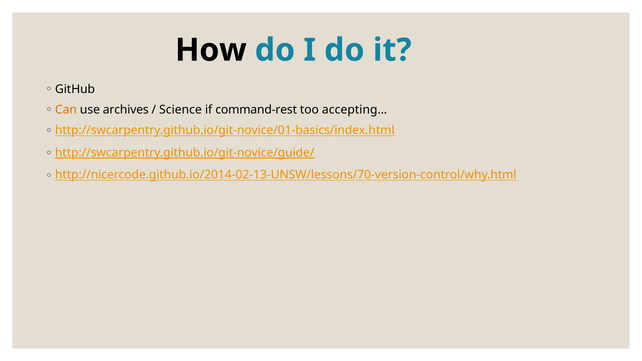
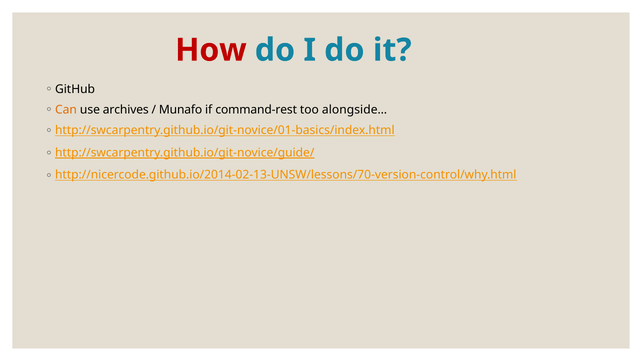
How colour: black -> red
Science: Science -> Munafo
accepting…: accepting… -> alongside…
